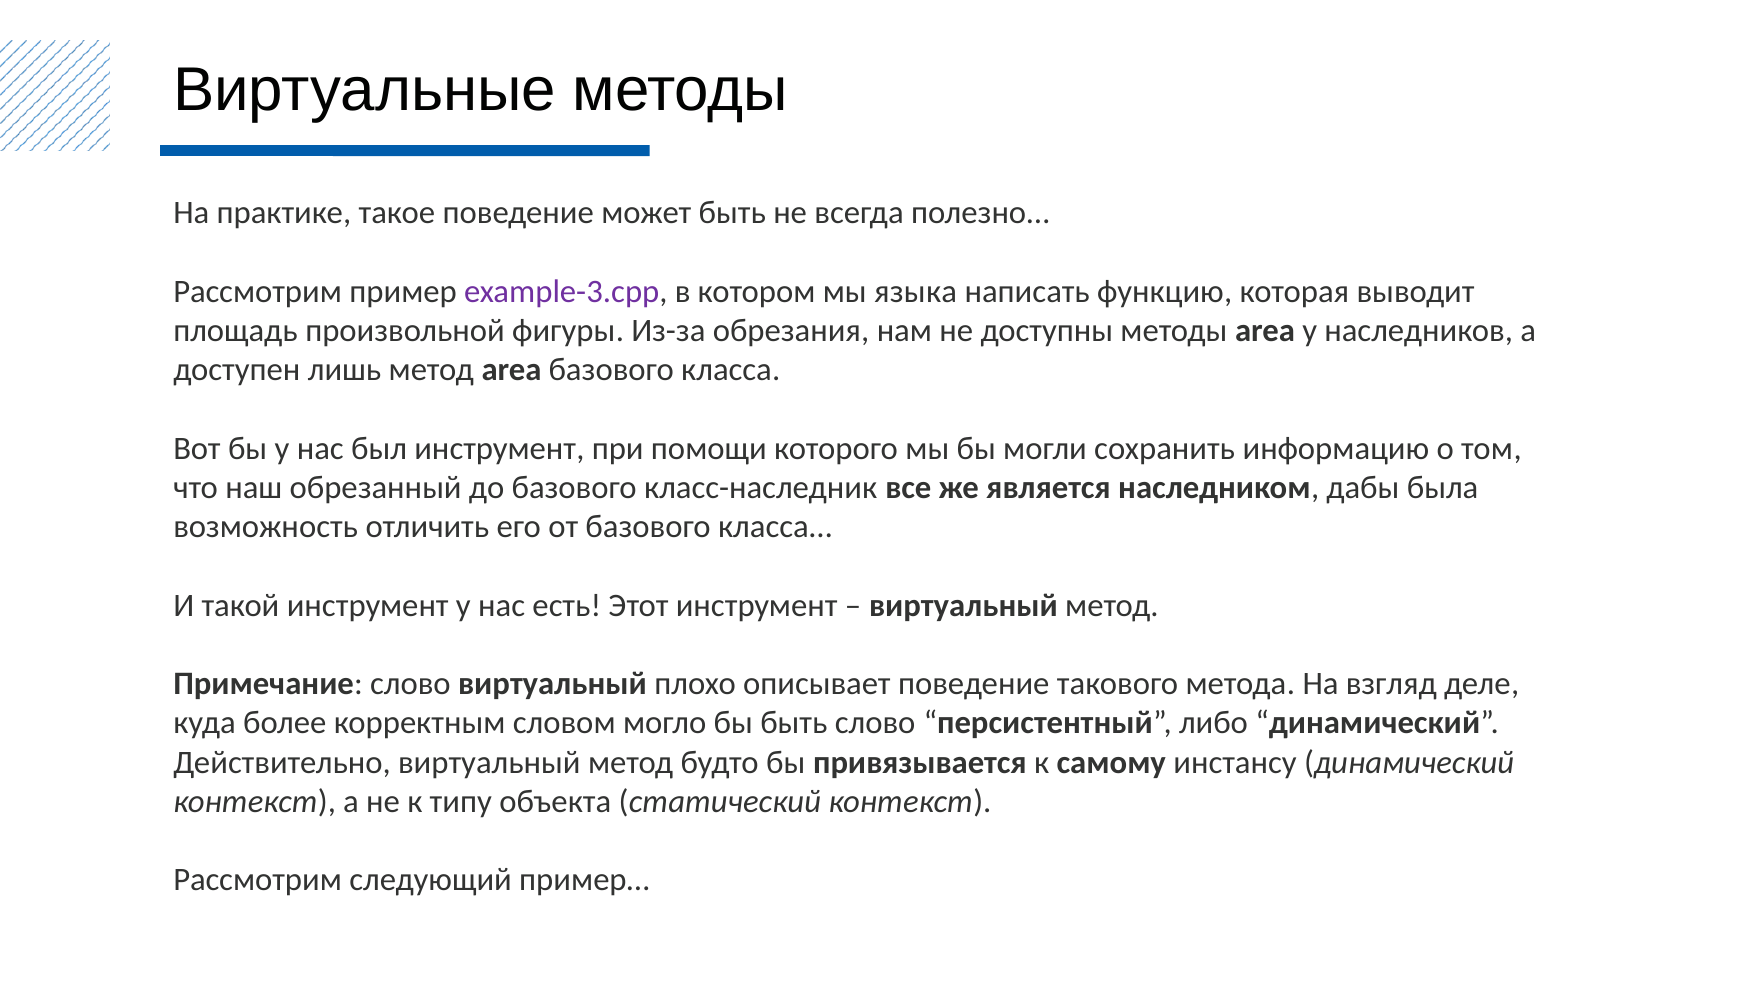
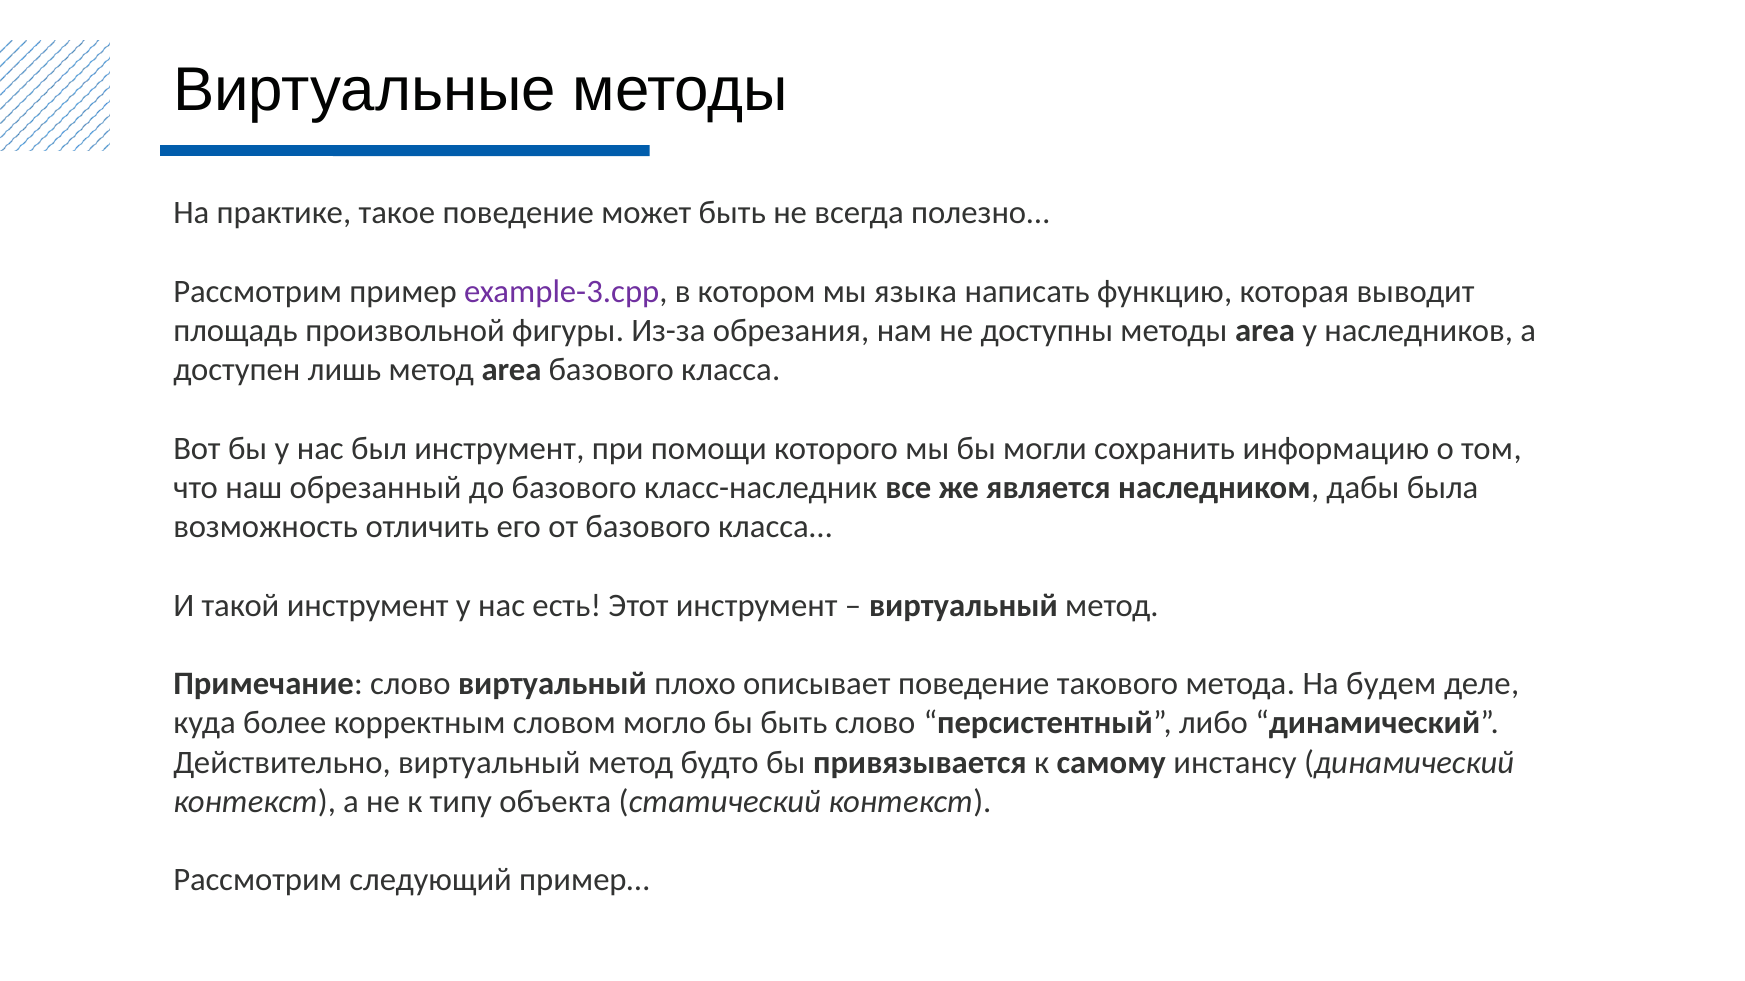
взгляд: взгляд -> будем
